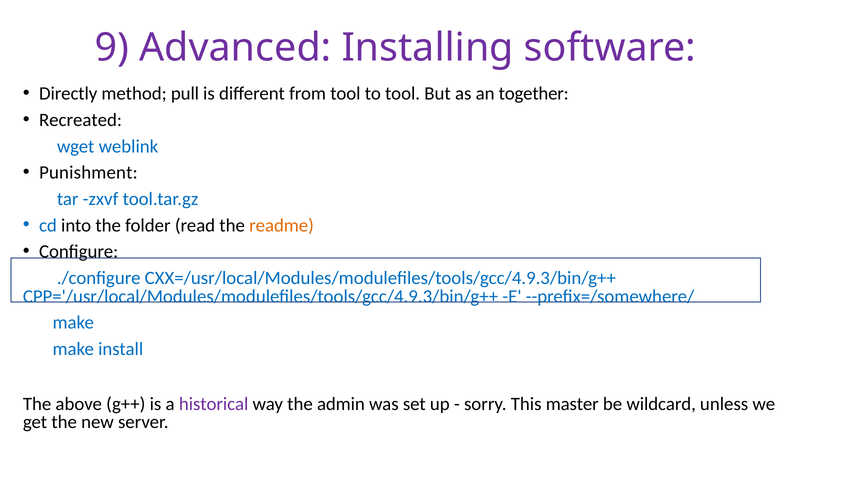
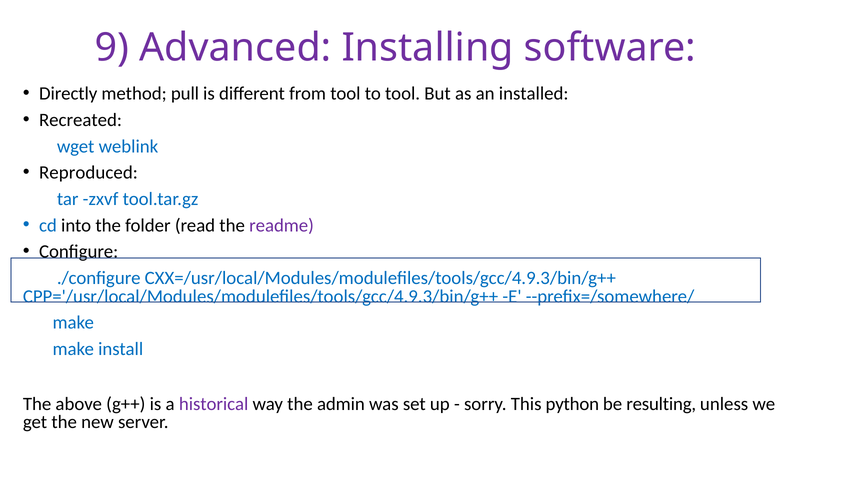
together: together -> installed
Punishment: Punishment -> Reproduced
readme colour: orange -> purple
master: master -> python
wildcard: wildcard -> resulting
